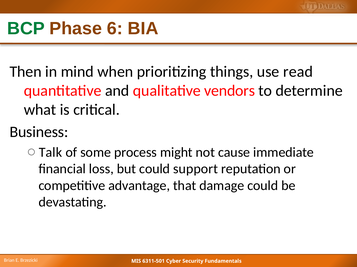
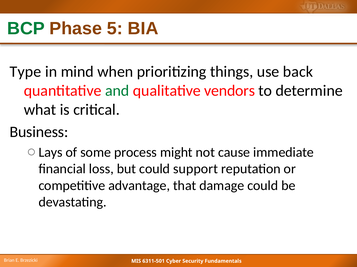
6: 6 -> 5
Then: Then -> Type
read: read -> back
and colour: black -> green
Talk: Talk -> Lays
